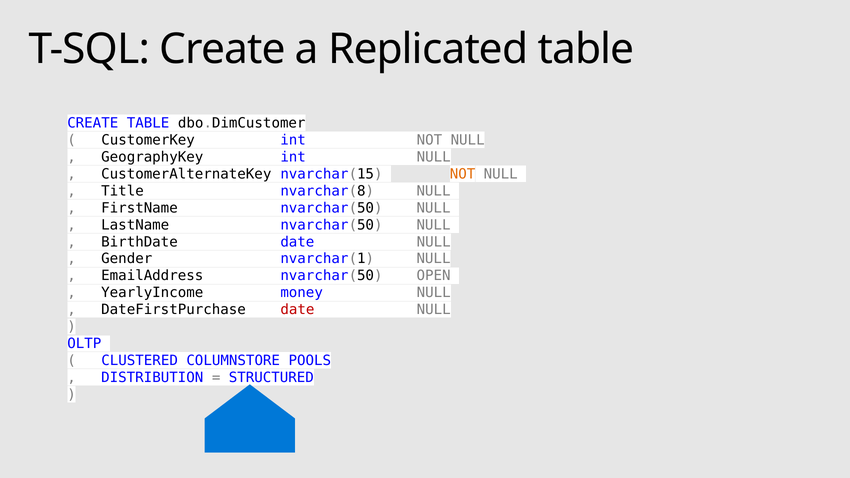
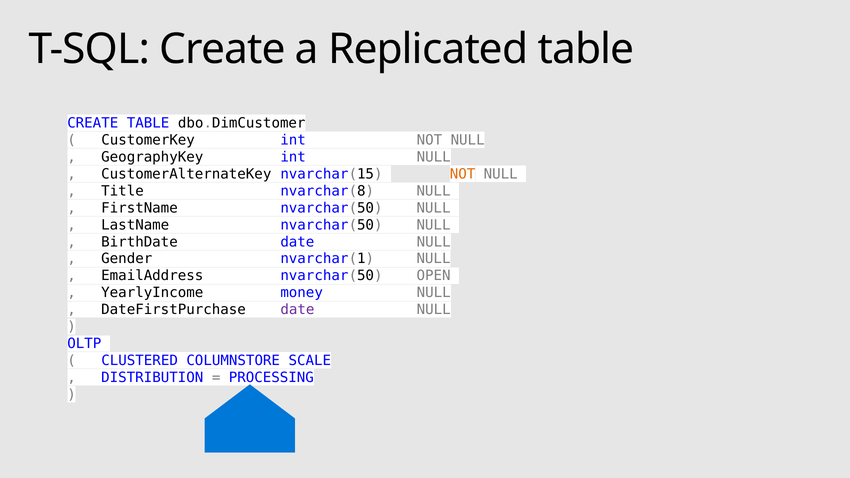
date at (297, 310) colour: red -> purple
POOLS: POOLS -> SCALE
STRUCTURED: STRUCTURED -> PROCESSING
